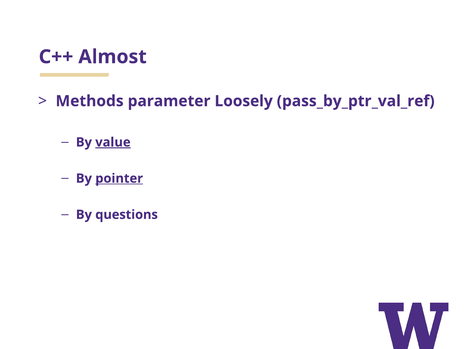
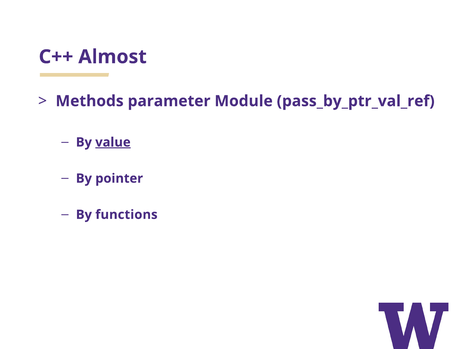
Loosely: Loosely -> Module
pointer underline: present -> none
questions: questions -> functions
